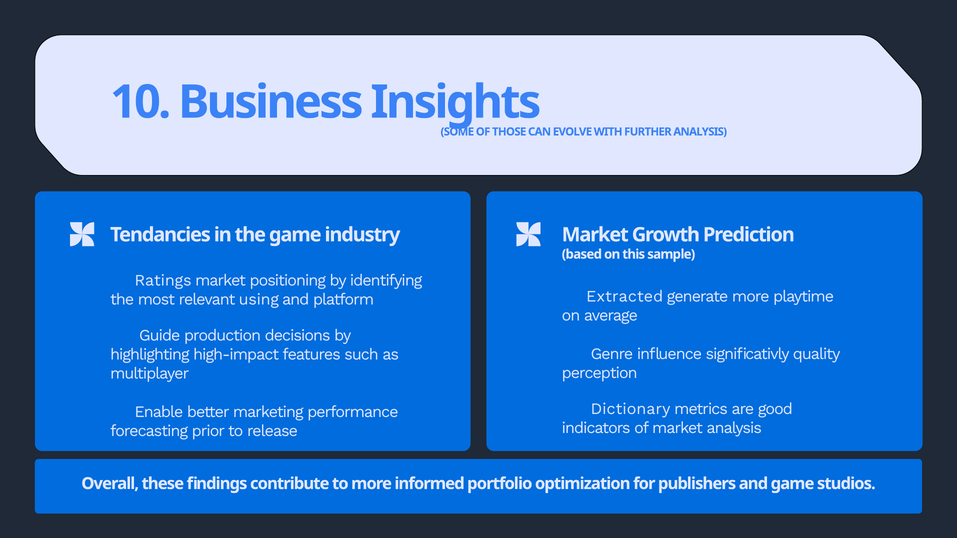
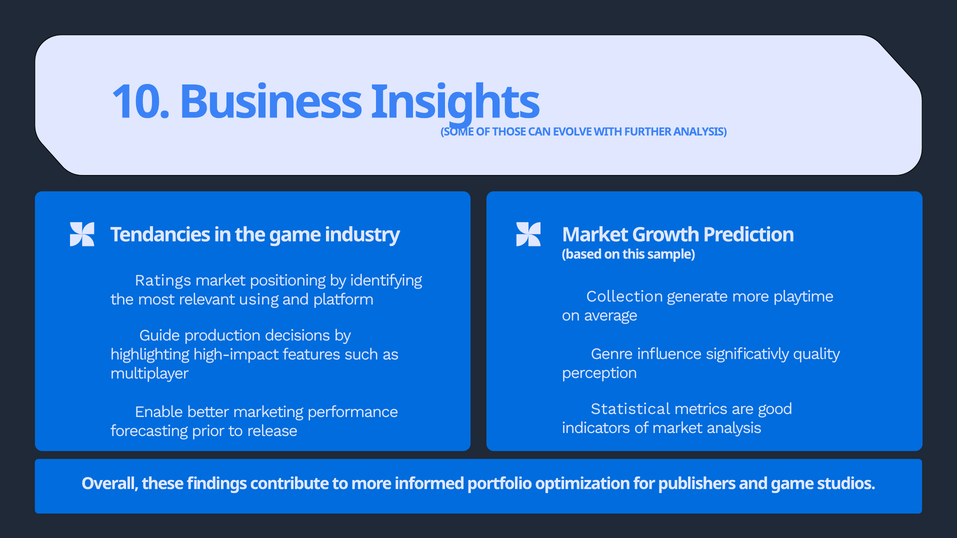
Extracted: Extracted -> Collection
Dictionary: Dictionary -> Statistical
